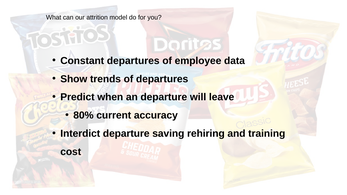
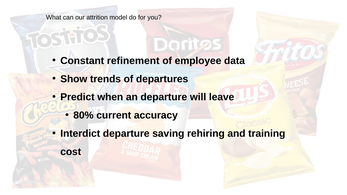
Constant departures: departures -> refinement
